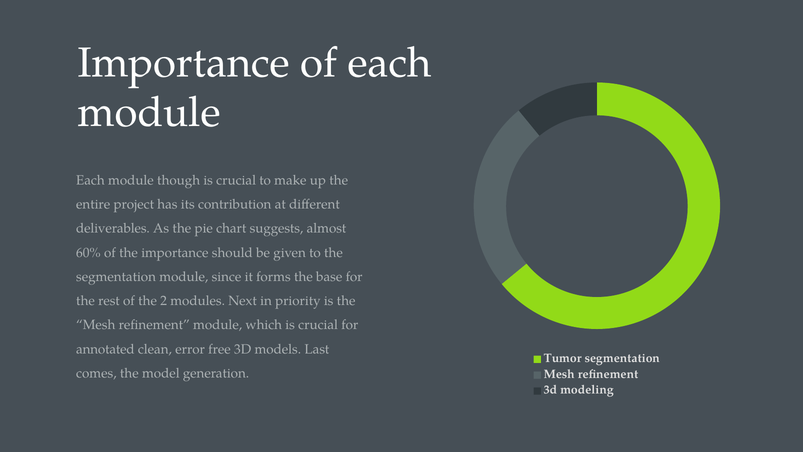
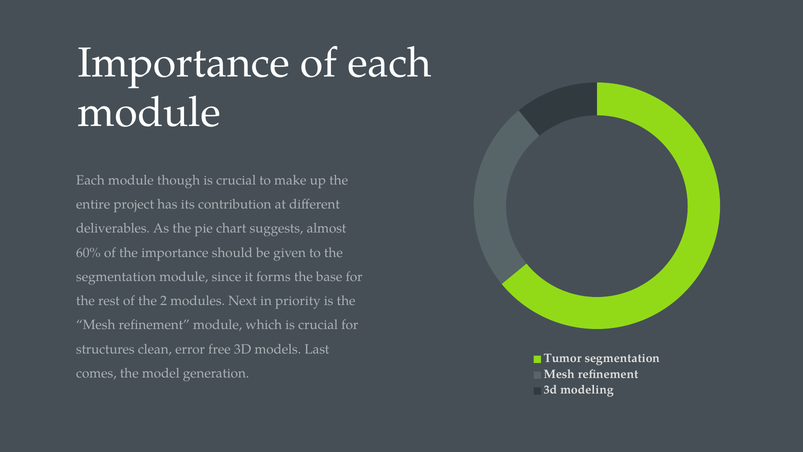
annotated: annotated -> structures
